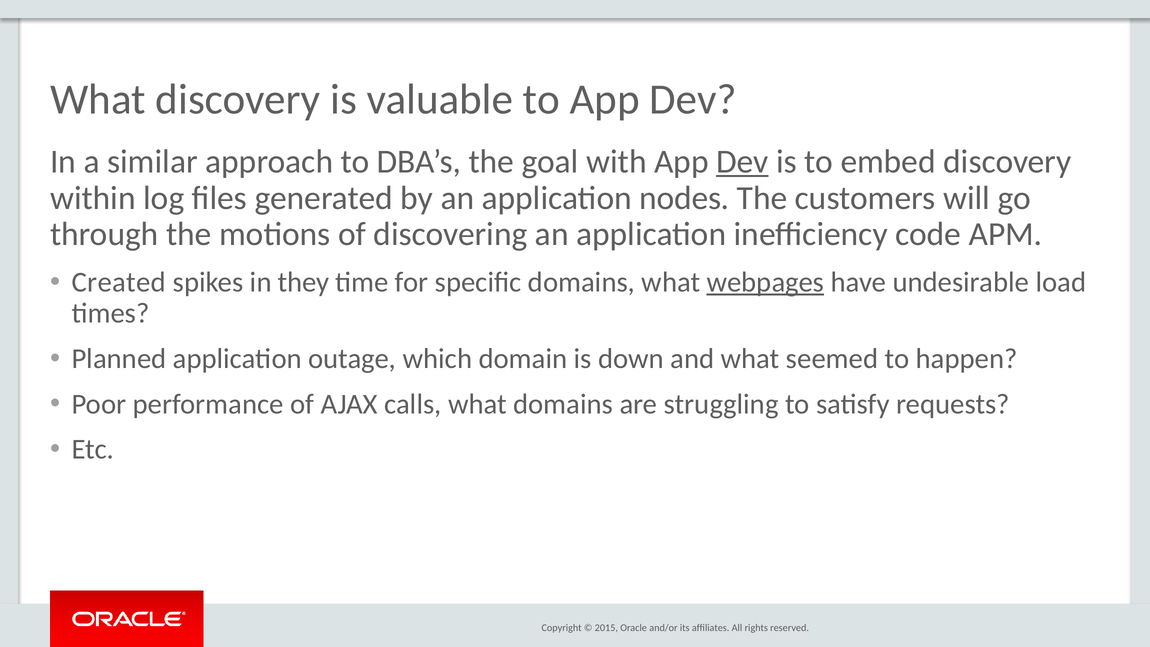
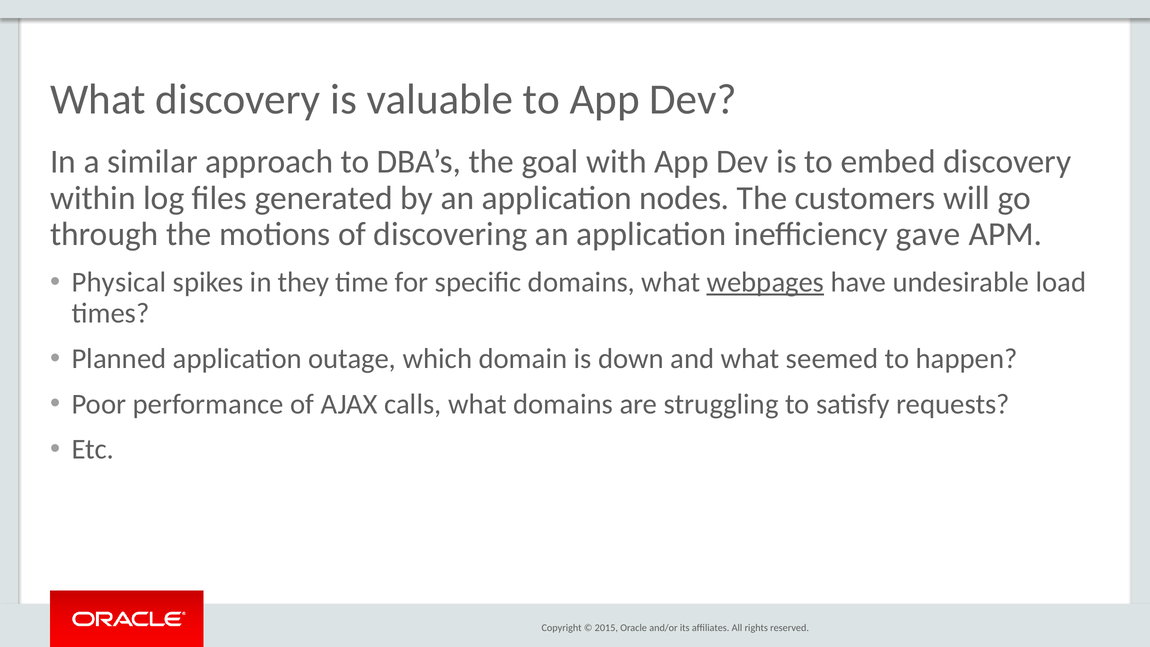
Dev at (742, 162) underline: present -> none
code: code -> gave
Created: Created -> Physical
